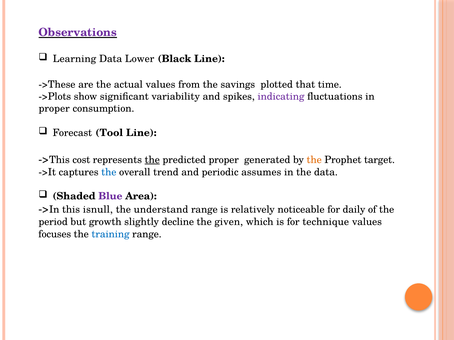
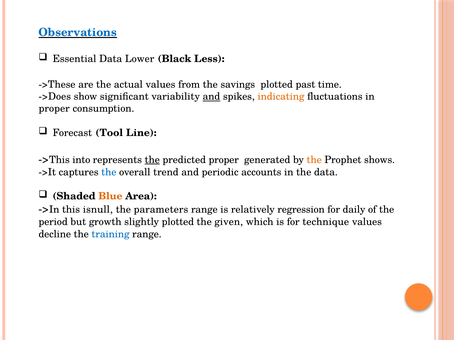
Observations colour: purple -> blue
Learning: Learning -> Essential
Black Line: Line -> Less
that: that -> past
->Plots: ->Plots -> ->Does
and at (211, 97) underline: none -> present
indicating colour: purple -> orange
cost: cost -> into
target: target -> shows
assumes: assumes -> accounts
Blue colour: purple -> orange
understand: understand -> parameters
noticeable: noticeable -> regression
slightly decline: decline -> plotted
focuses: focuses -> decline
